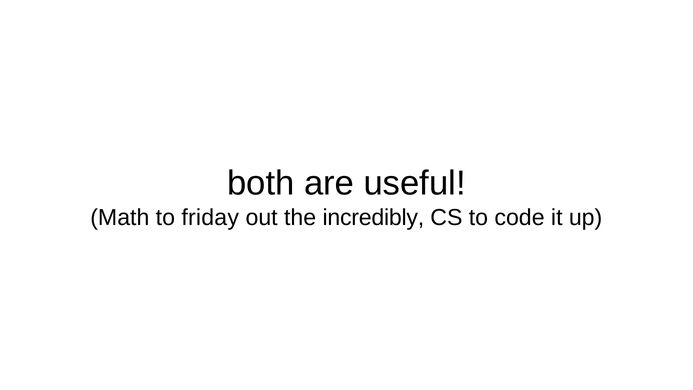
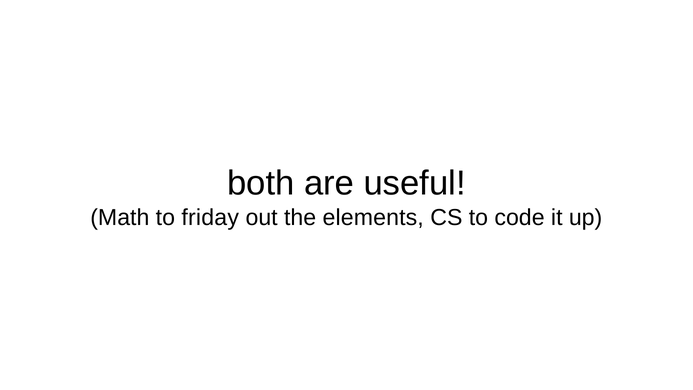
incredibly: incredibly -> elements
